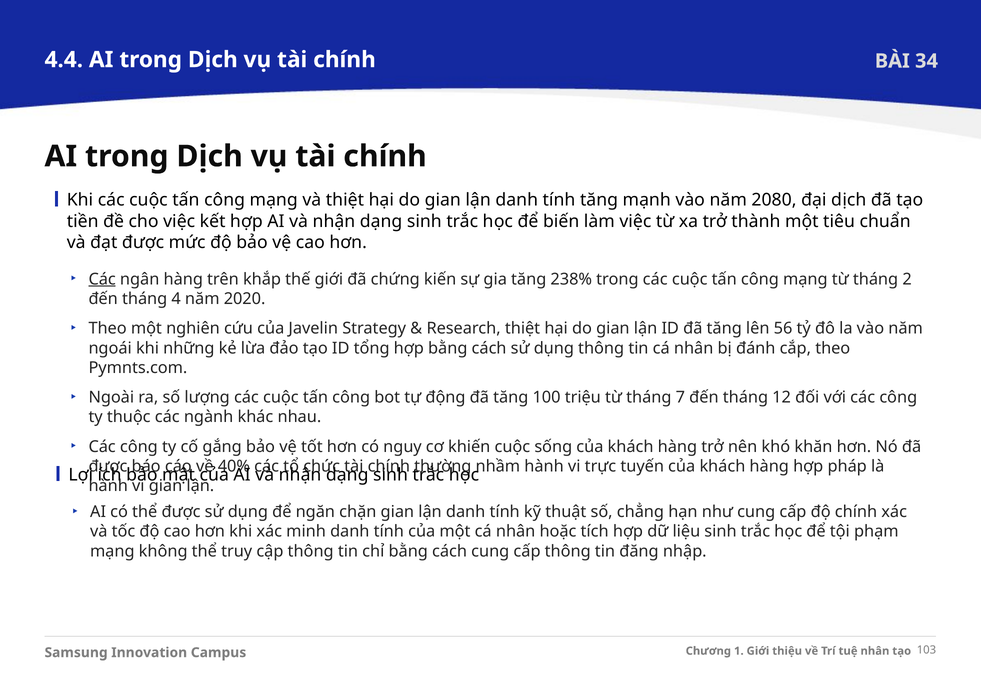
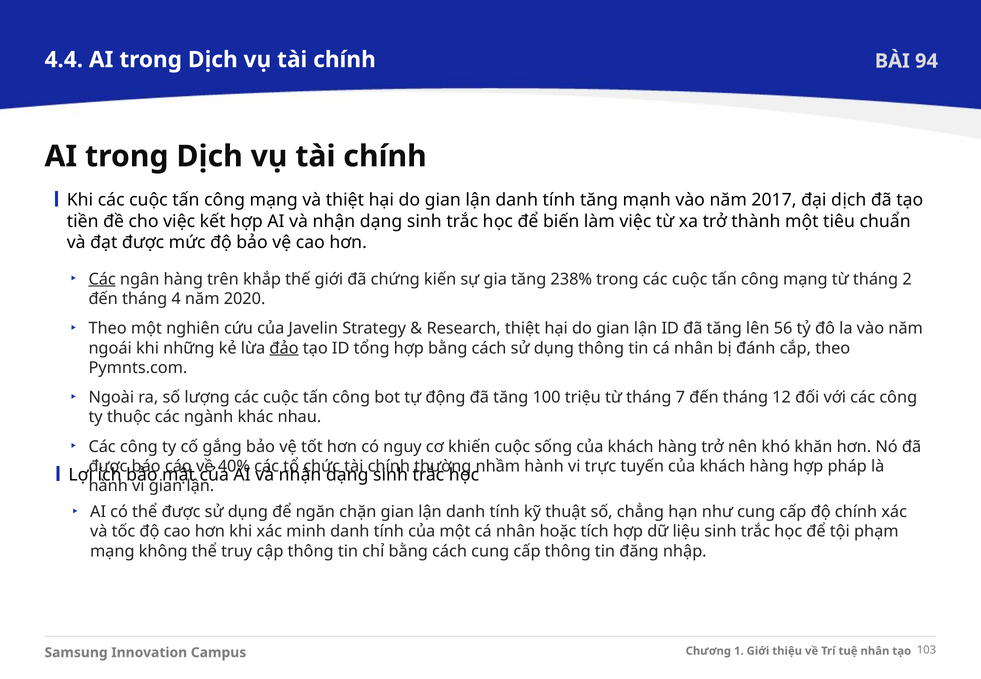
34: 34 -> 94
2080: 2080 -> 2017
đảo underline: none -> present
